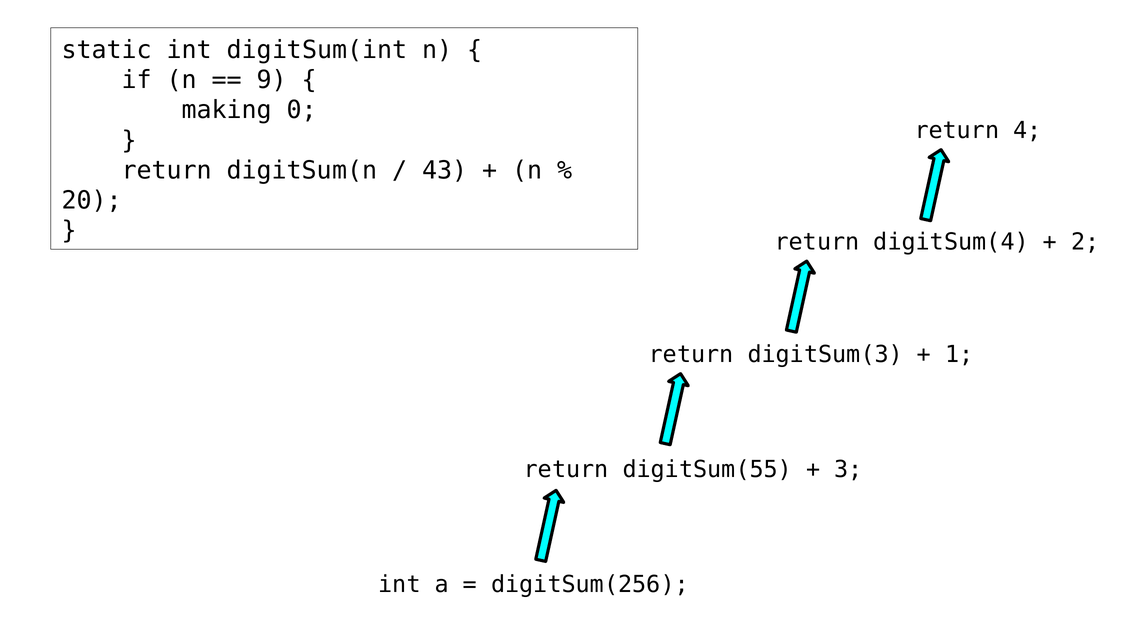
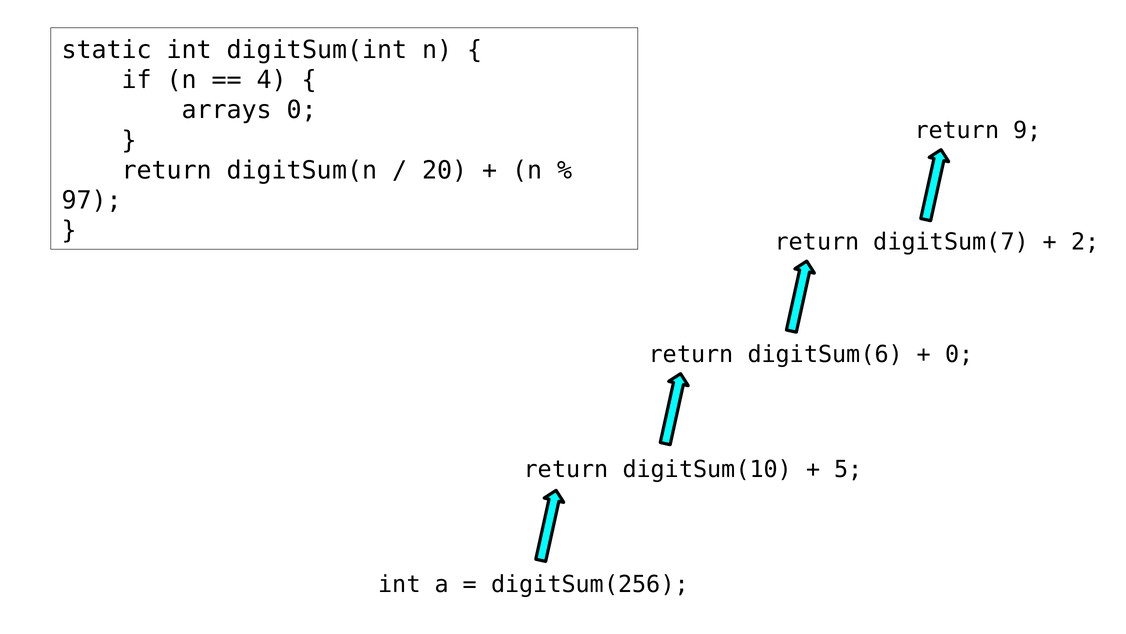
9: 9 -> 4
making: making -> arrays
4: 4 -> 9
43: 43 -> 20
20: 20 -> 97
digitSum(4: digitSum(4 -> digitSum(7
digitSum(3: digitSum(3 -> digitSum(6
1 at (959, 354): 1 -> 0
digitSum(55: digitSum(55 -> digitSum(10
3: 3 -> 5
